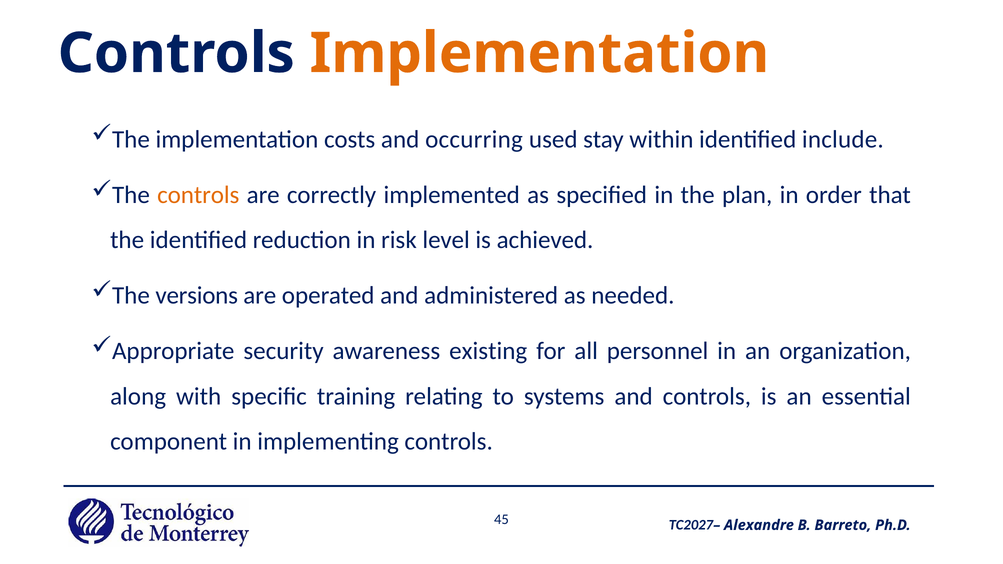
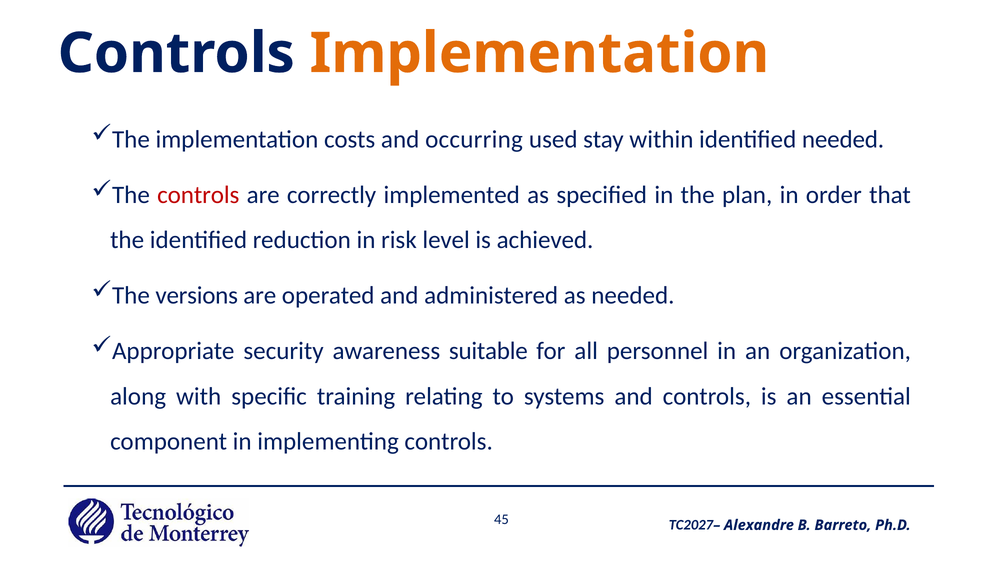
identified include: include -> needed
controls at (198, 195) colour: orange -> red
existing: existing -> suitable
